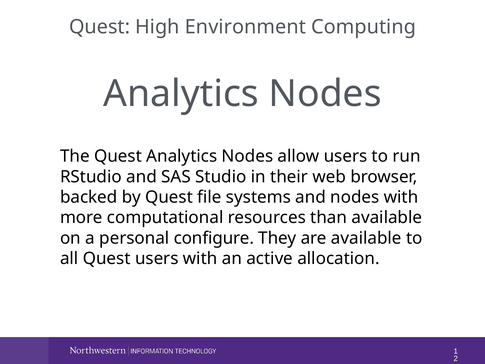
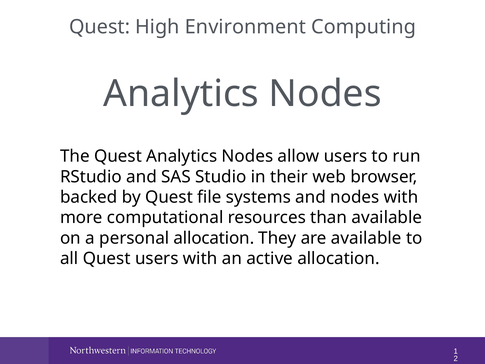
personal configure: configure -> allocation
